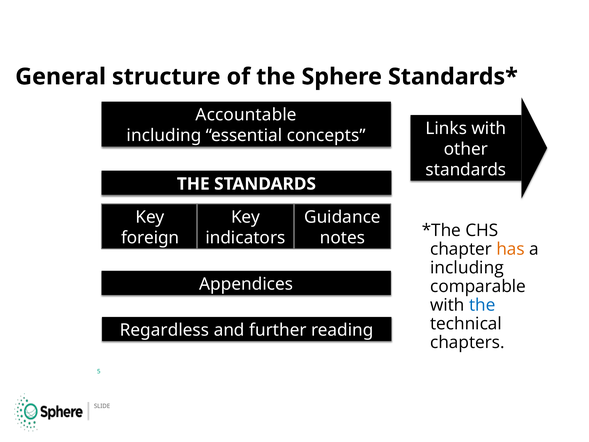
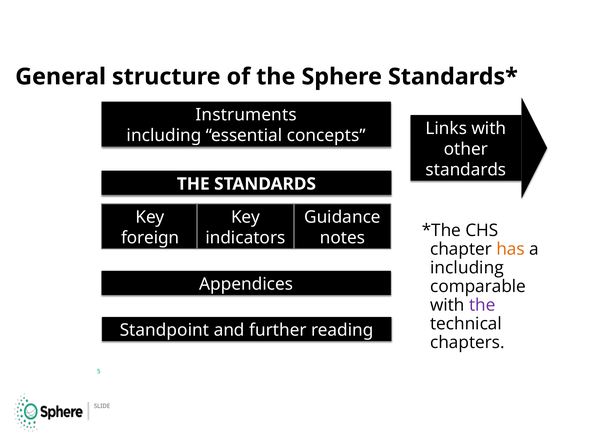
Accountable: Accountable -> Instruments
the at (482, 305) colour: blue -> purple
Regardless: Regardless -> Standpoint
